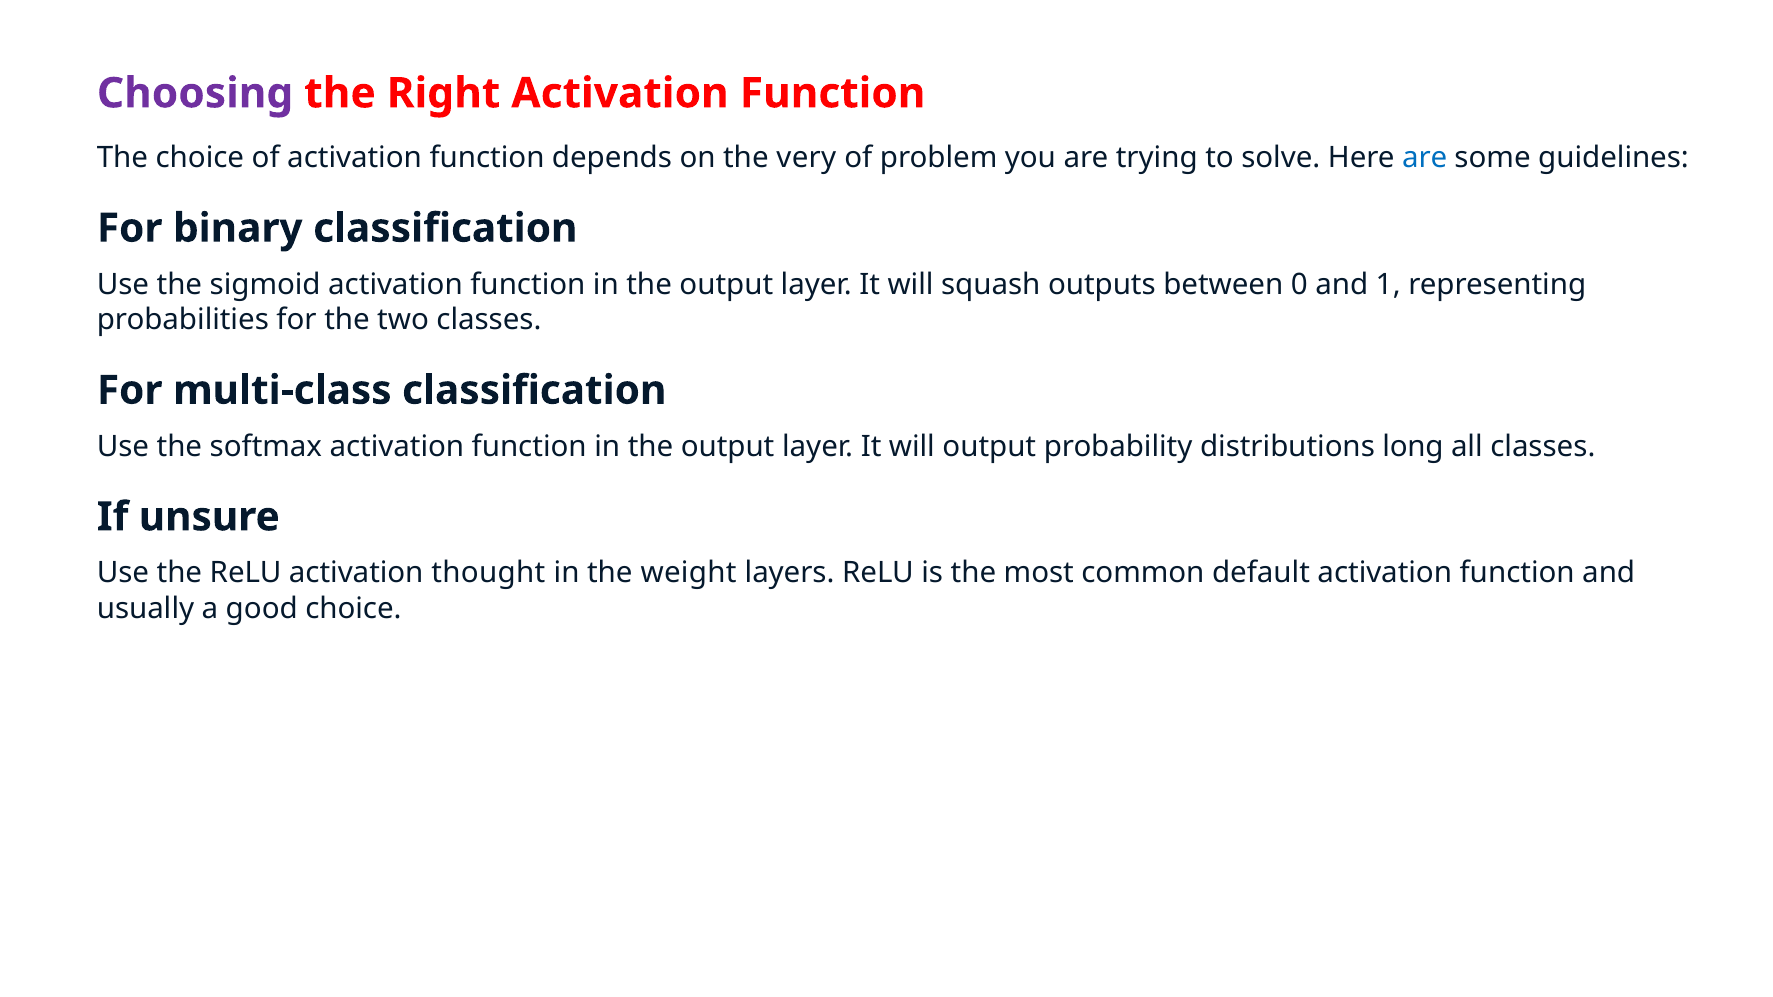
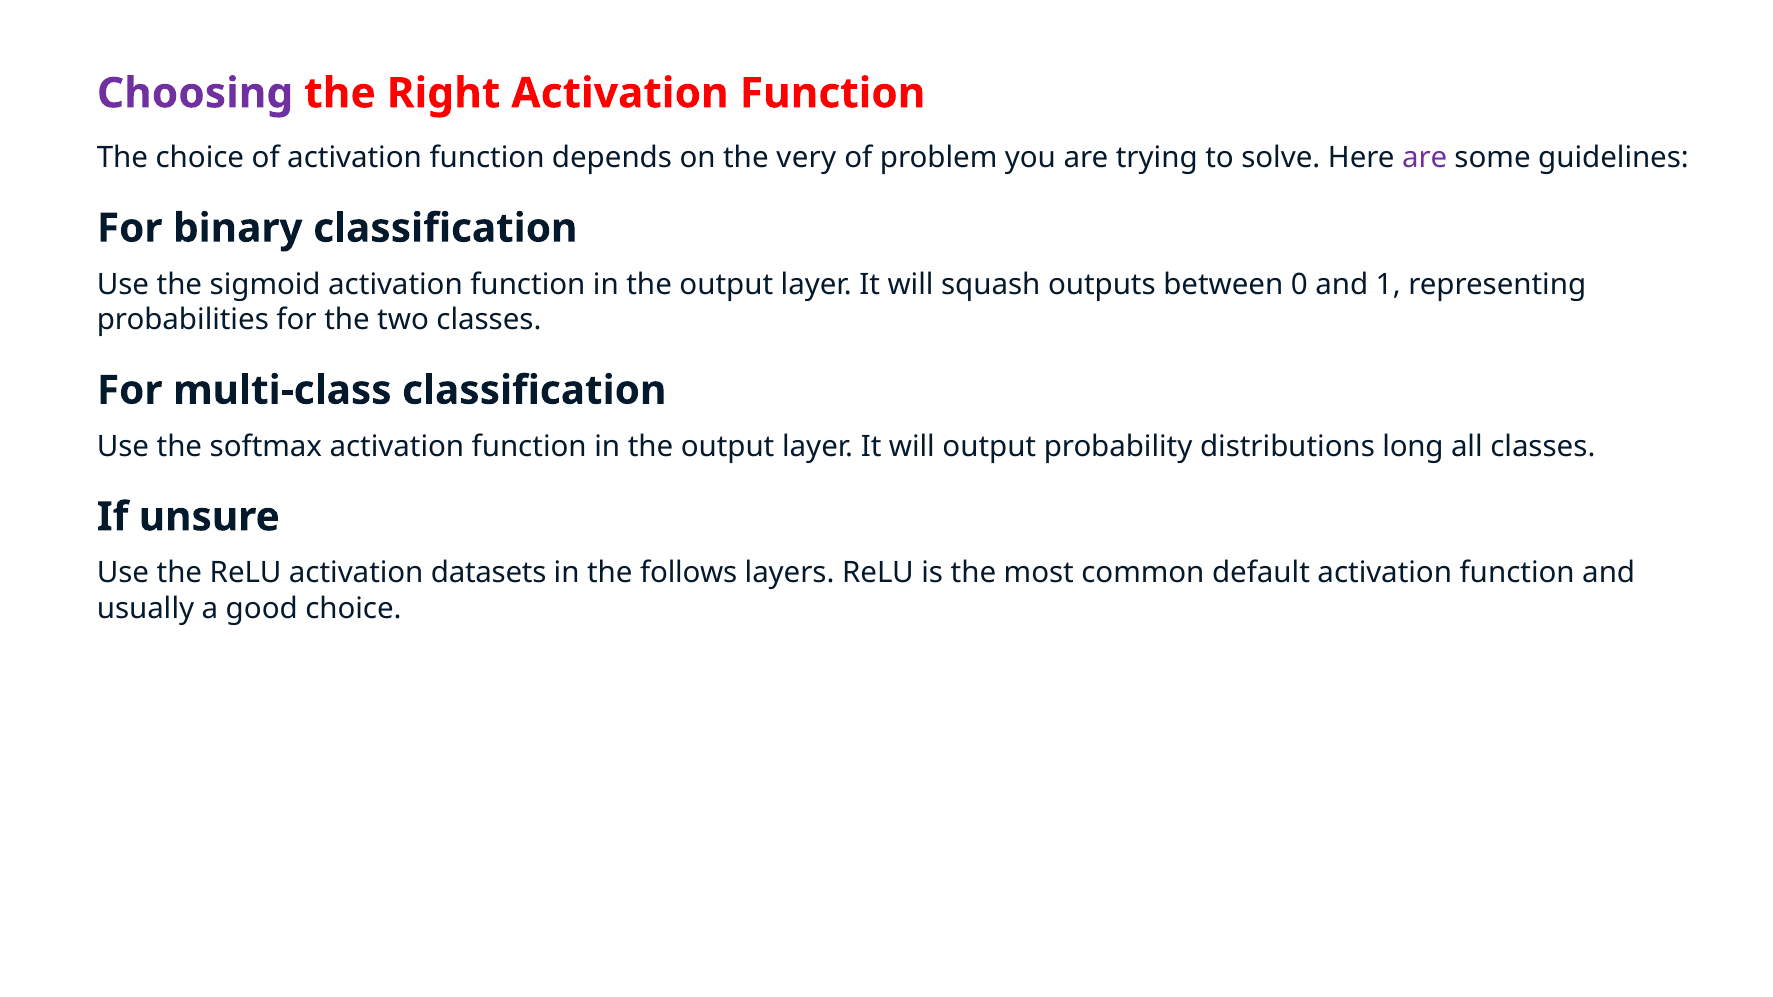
are at (1425, 158) colour: blue -> purple
thought: thought -> datasets
weight: weight -> follows
